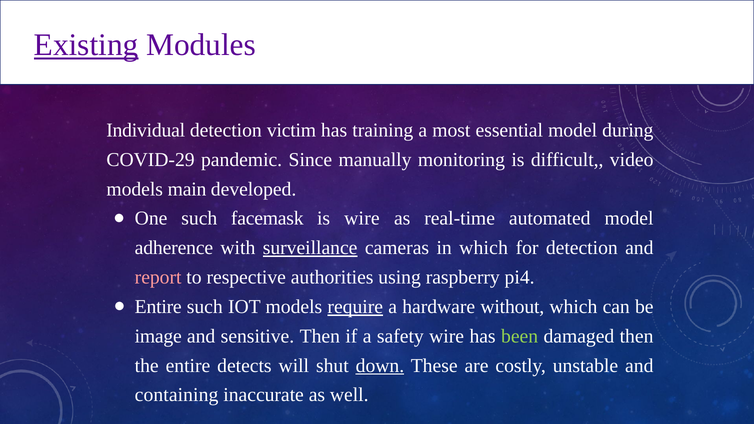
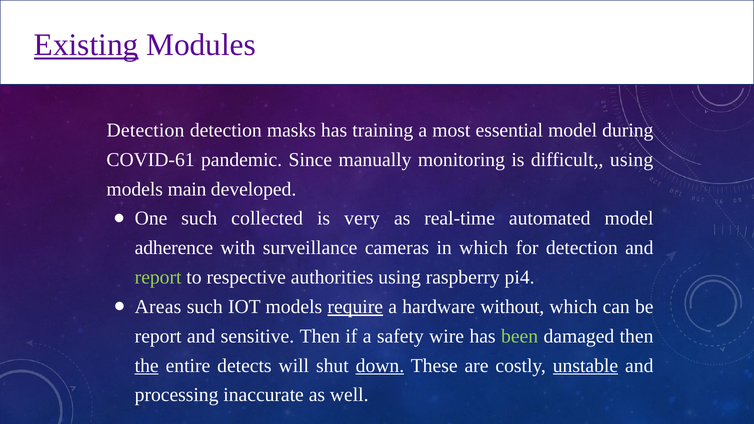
Individual at (146, 130): Individual -> Detection
victim: victim -> masks
COVID-29: COVID-29 -> COVID-61
difficult video: video -> using
facemask: facemask -> collected
is wire: wire -> very
surveillance underline: present -> none
report at (158, 277) colour: pink -> light green
Entire at (158, 307): Entire -> Areas
image at (158, 336): image -> report
the underline: none -> present
unstable underline: none -> present
containing: containing -> processing
